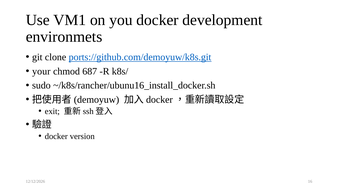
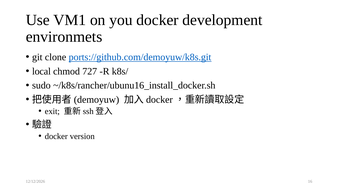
your: your -> local
687: 687 -> 727
